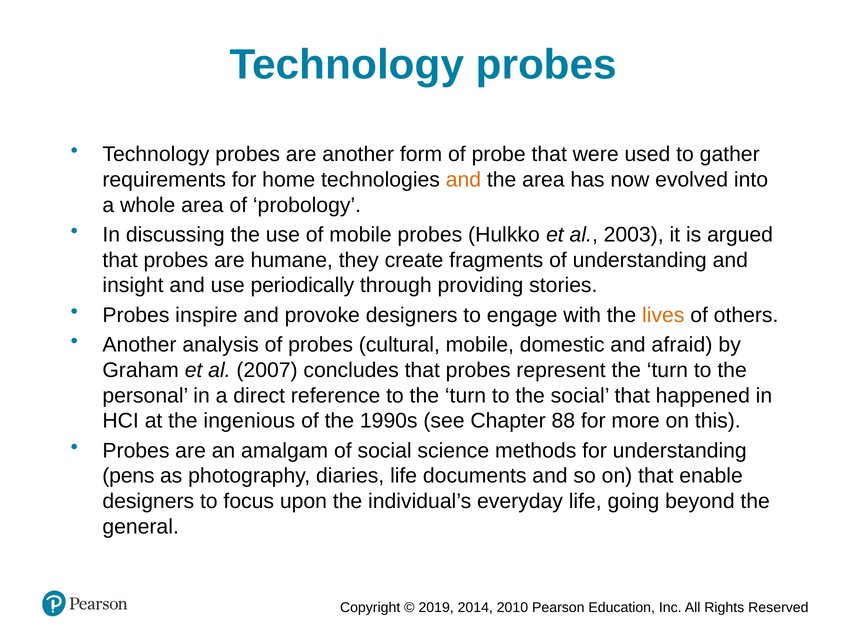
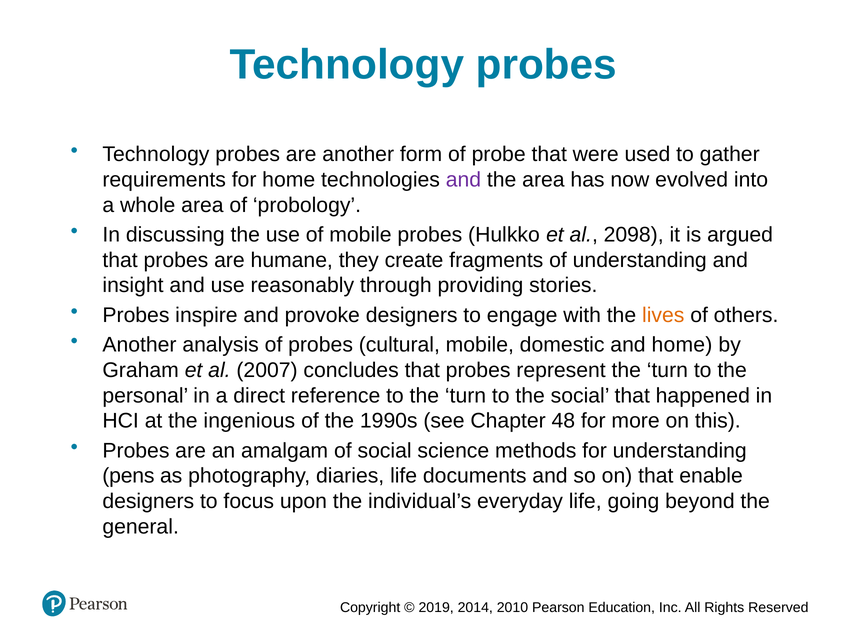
and at (463, 180) colour: orange -> purple
2003: 2003 -> 2098
periodically: periodically -> reasonably
and afraid: afraid -> home
88: 88 -> 48
